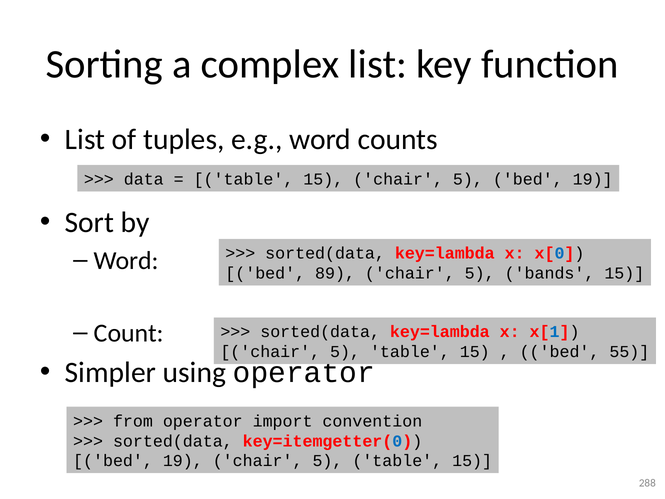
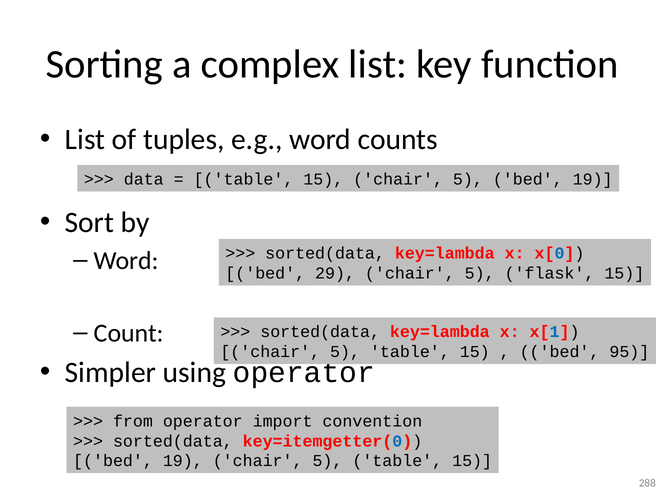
89: 89 -> 29
bands: bands -> flask
55: 55 -> 95
